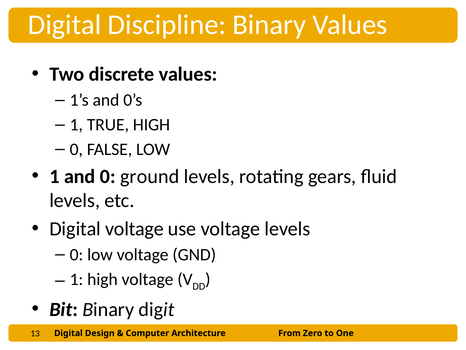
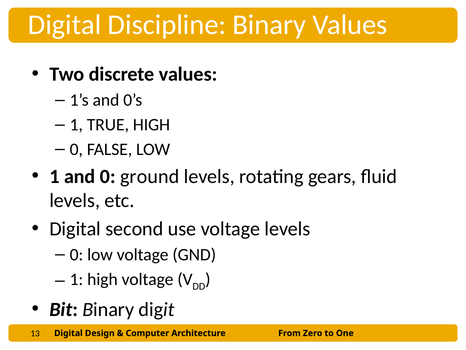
Digital voltage: voltage -> second
